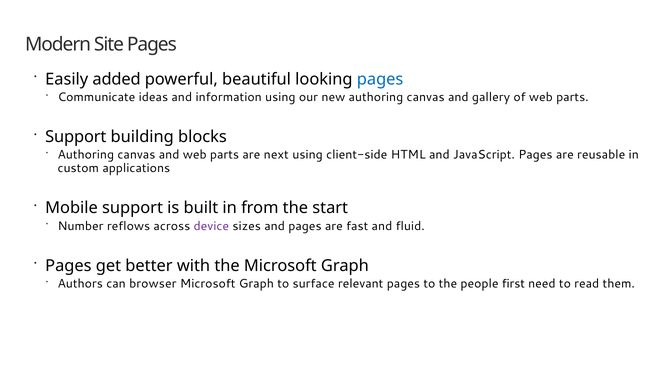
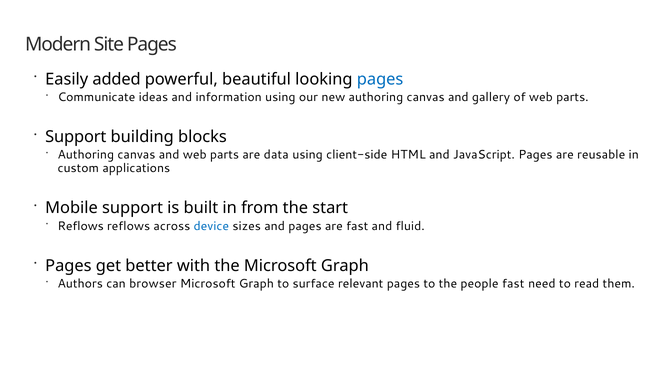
next: next -> data
Number at (81, 226): Number -> Reflows
device colour: purple -> blue
people first: first -> fast
